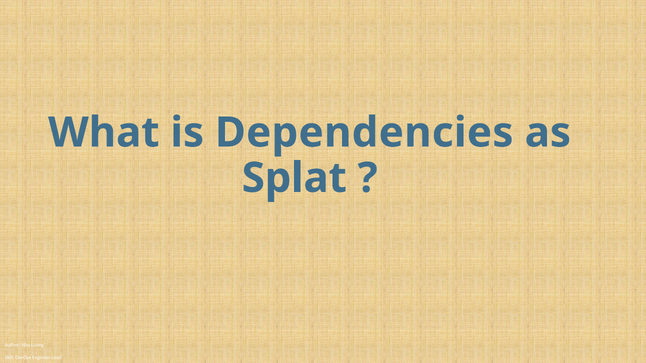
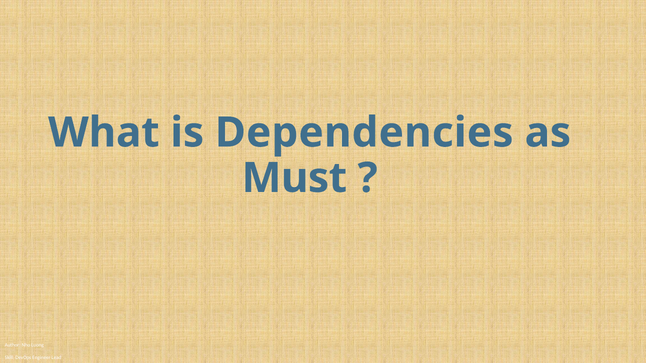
Splat: Splat -> Must
